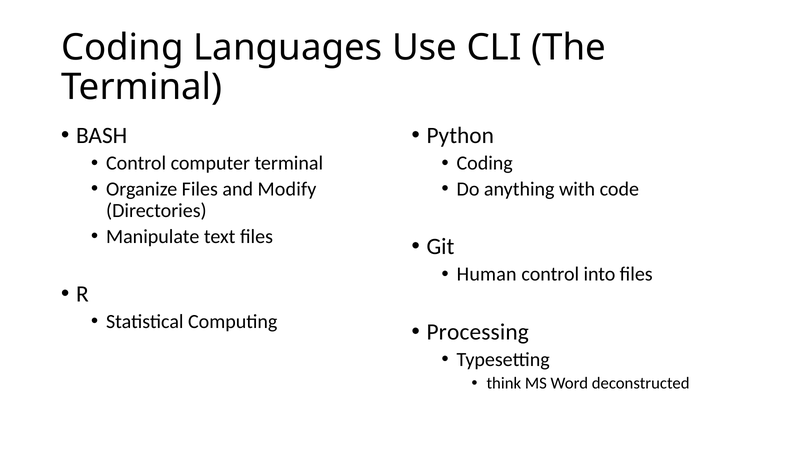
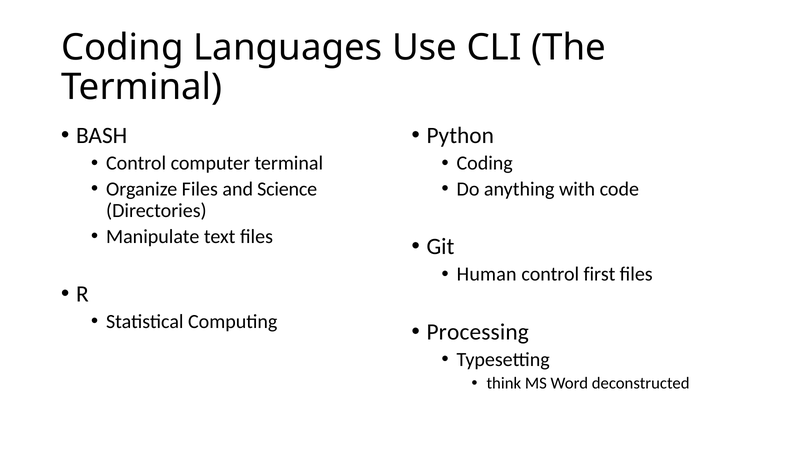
Modify: Modify -> Science
into: into -> first
